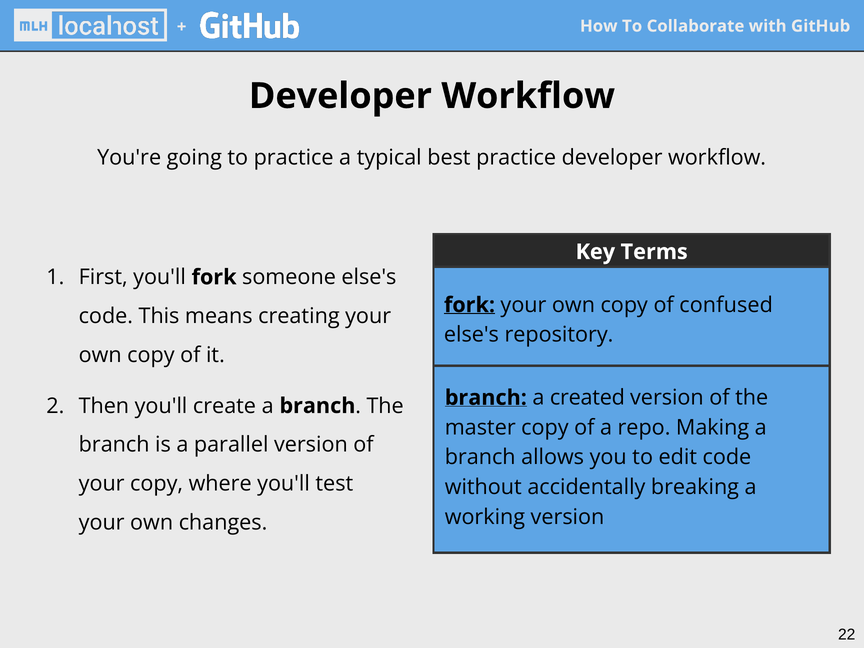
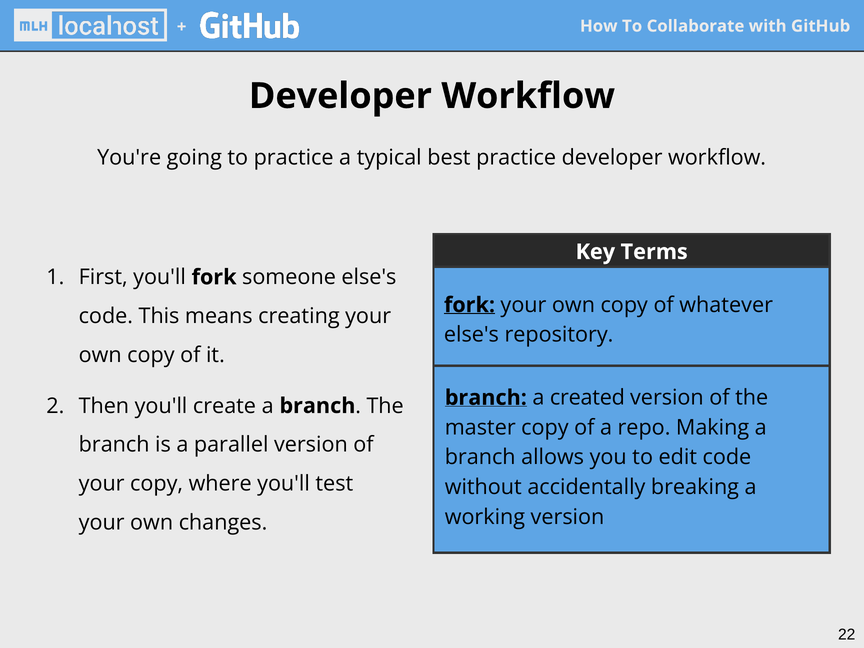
confused: confused -> whatever
